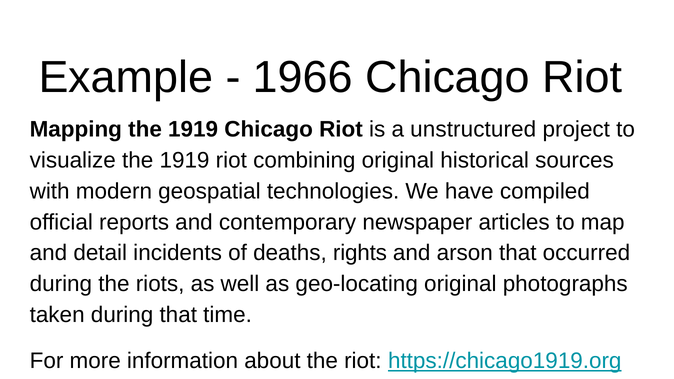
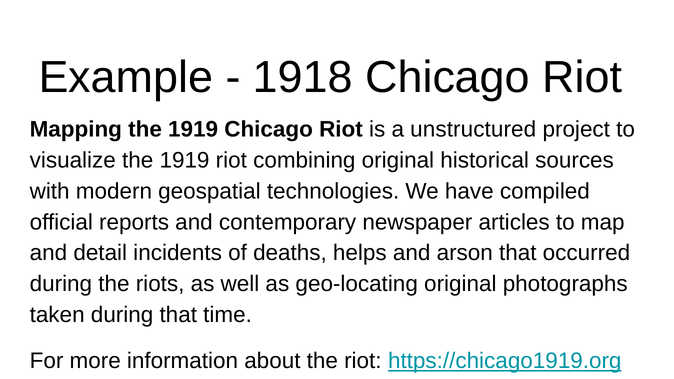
1966: 1966 -> 1918
rights: rights -> helps
